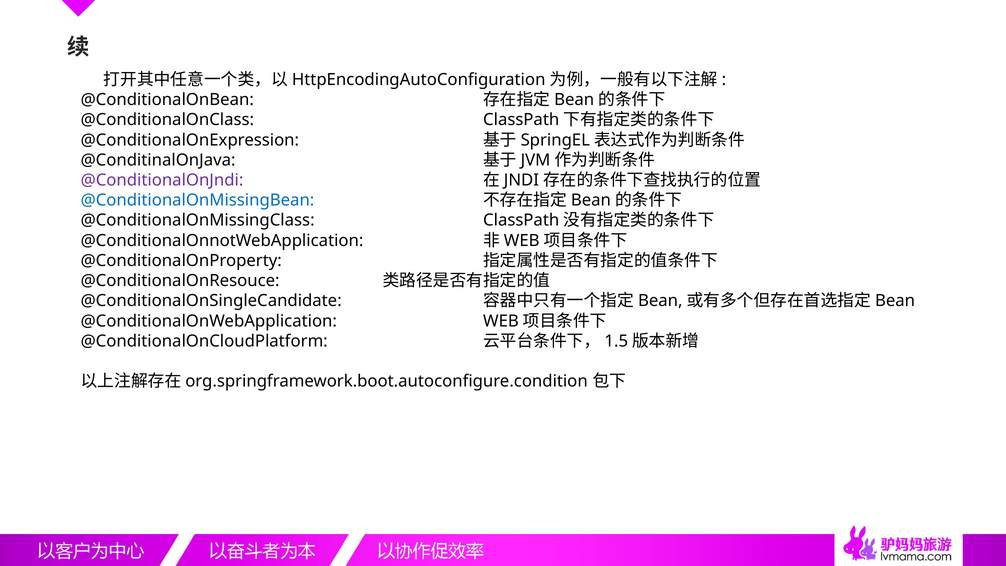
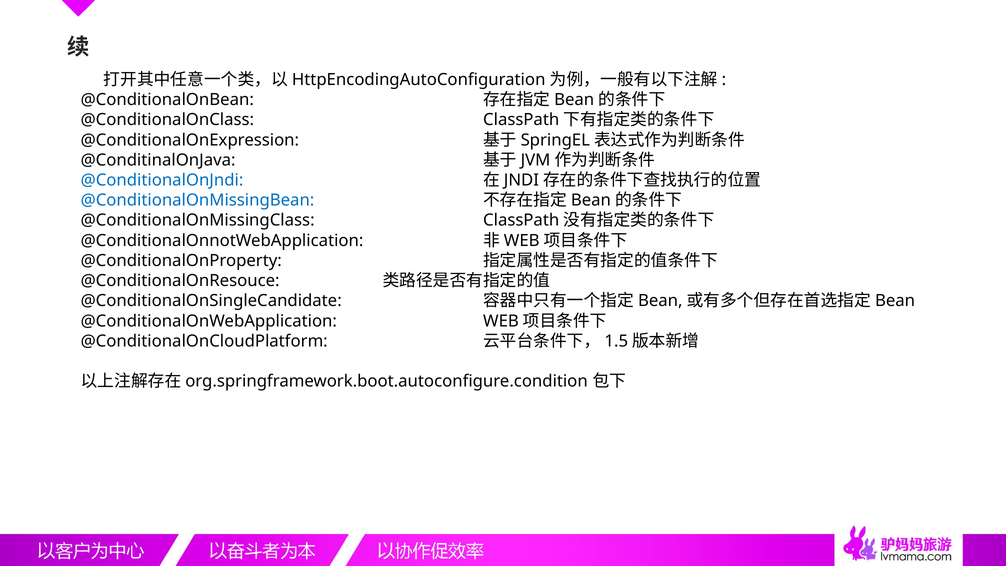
@ConditionalOnJndi colour: purple -> blue
